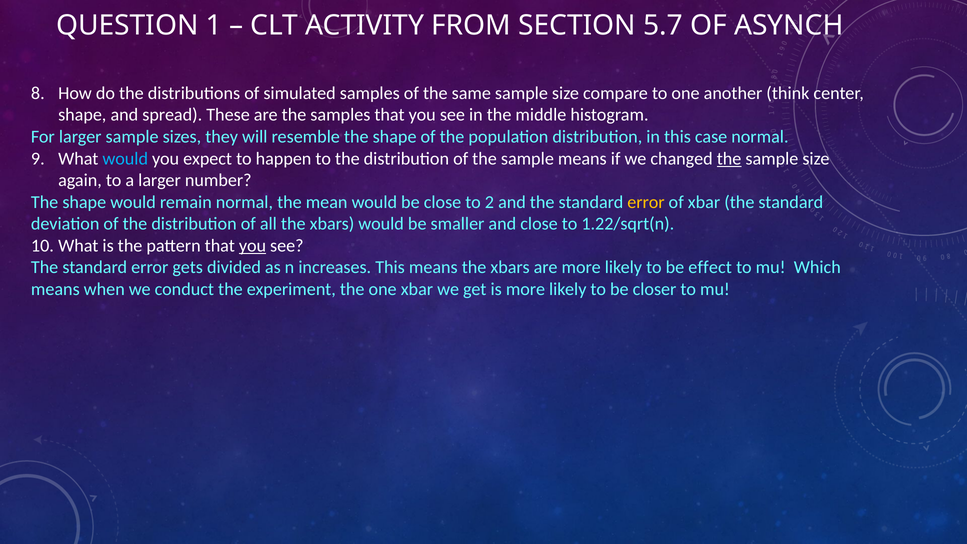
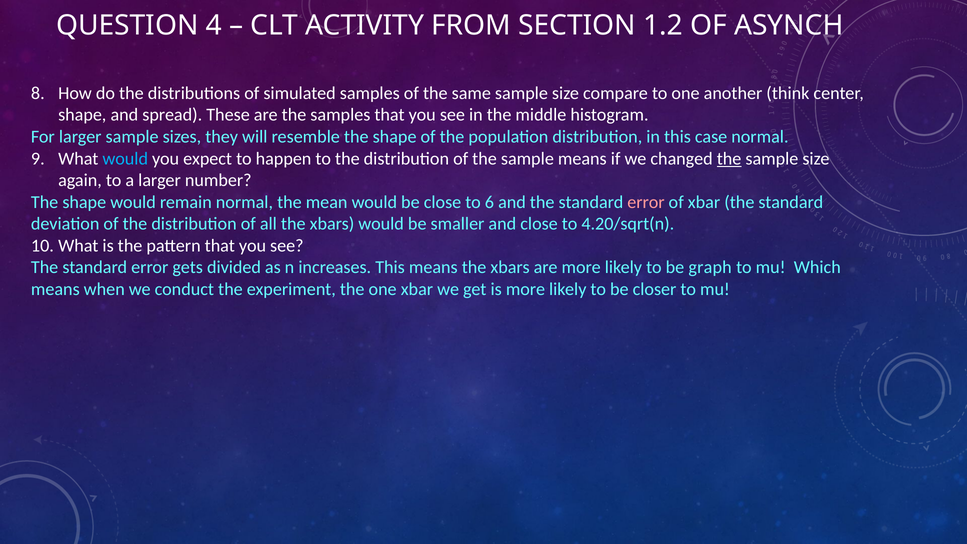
1: 1 -> 4
5.7: 5.7 -> 1.2
2: 2 -> 6
error at (646, 202) colour: yellow -> pink
1.22/sqrt(n: 1.22/sqrt(n -> 4.20/sqrt(n
you at (253, 246) underline: present -> none
effect: effect -> graph
